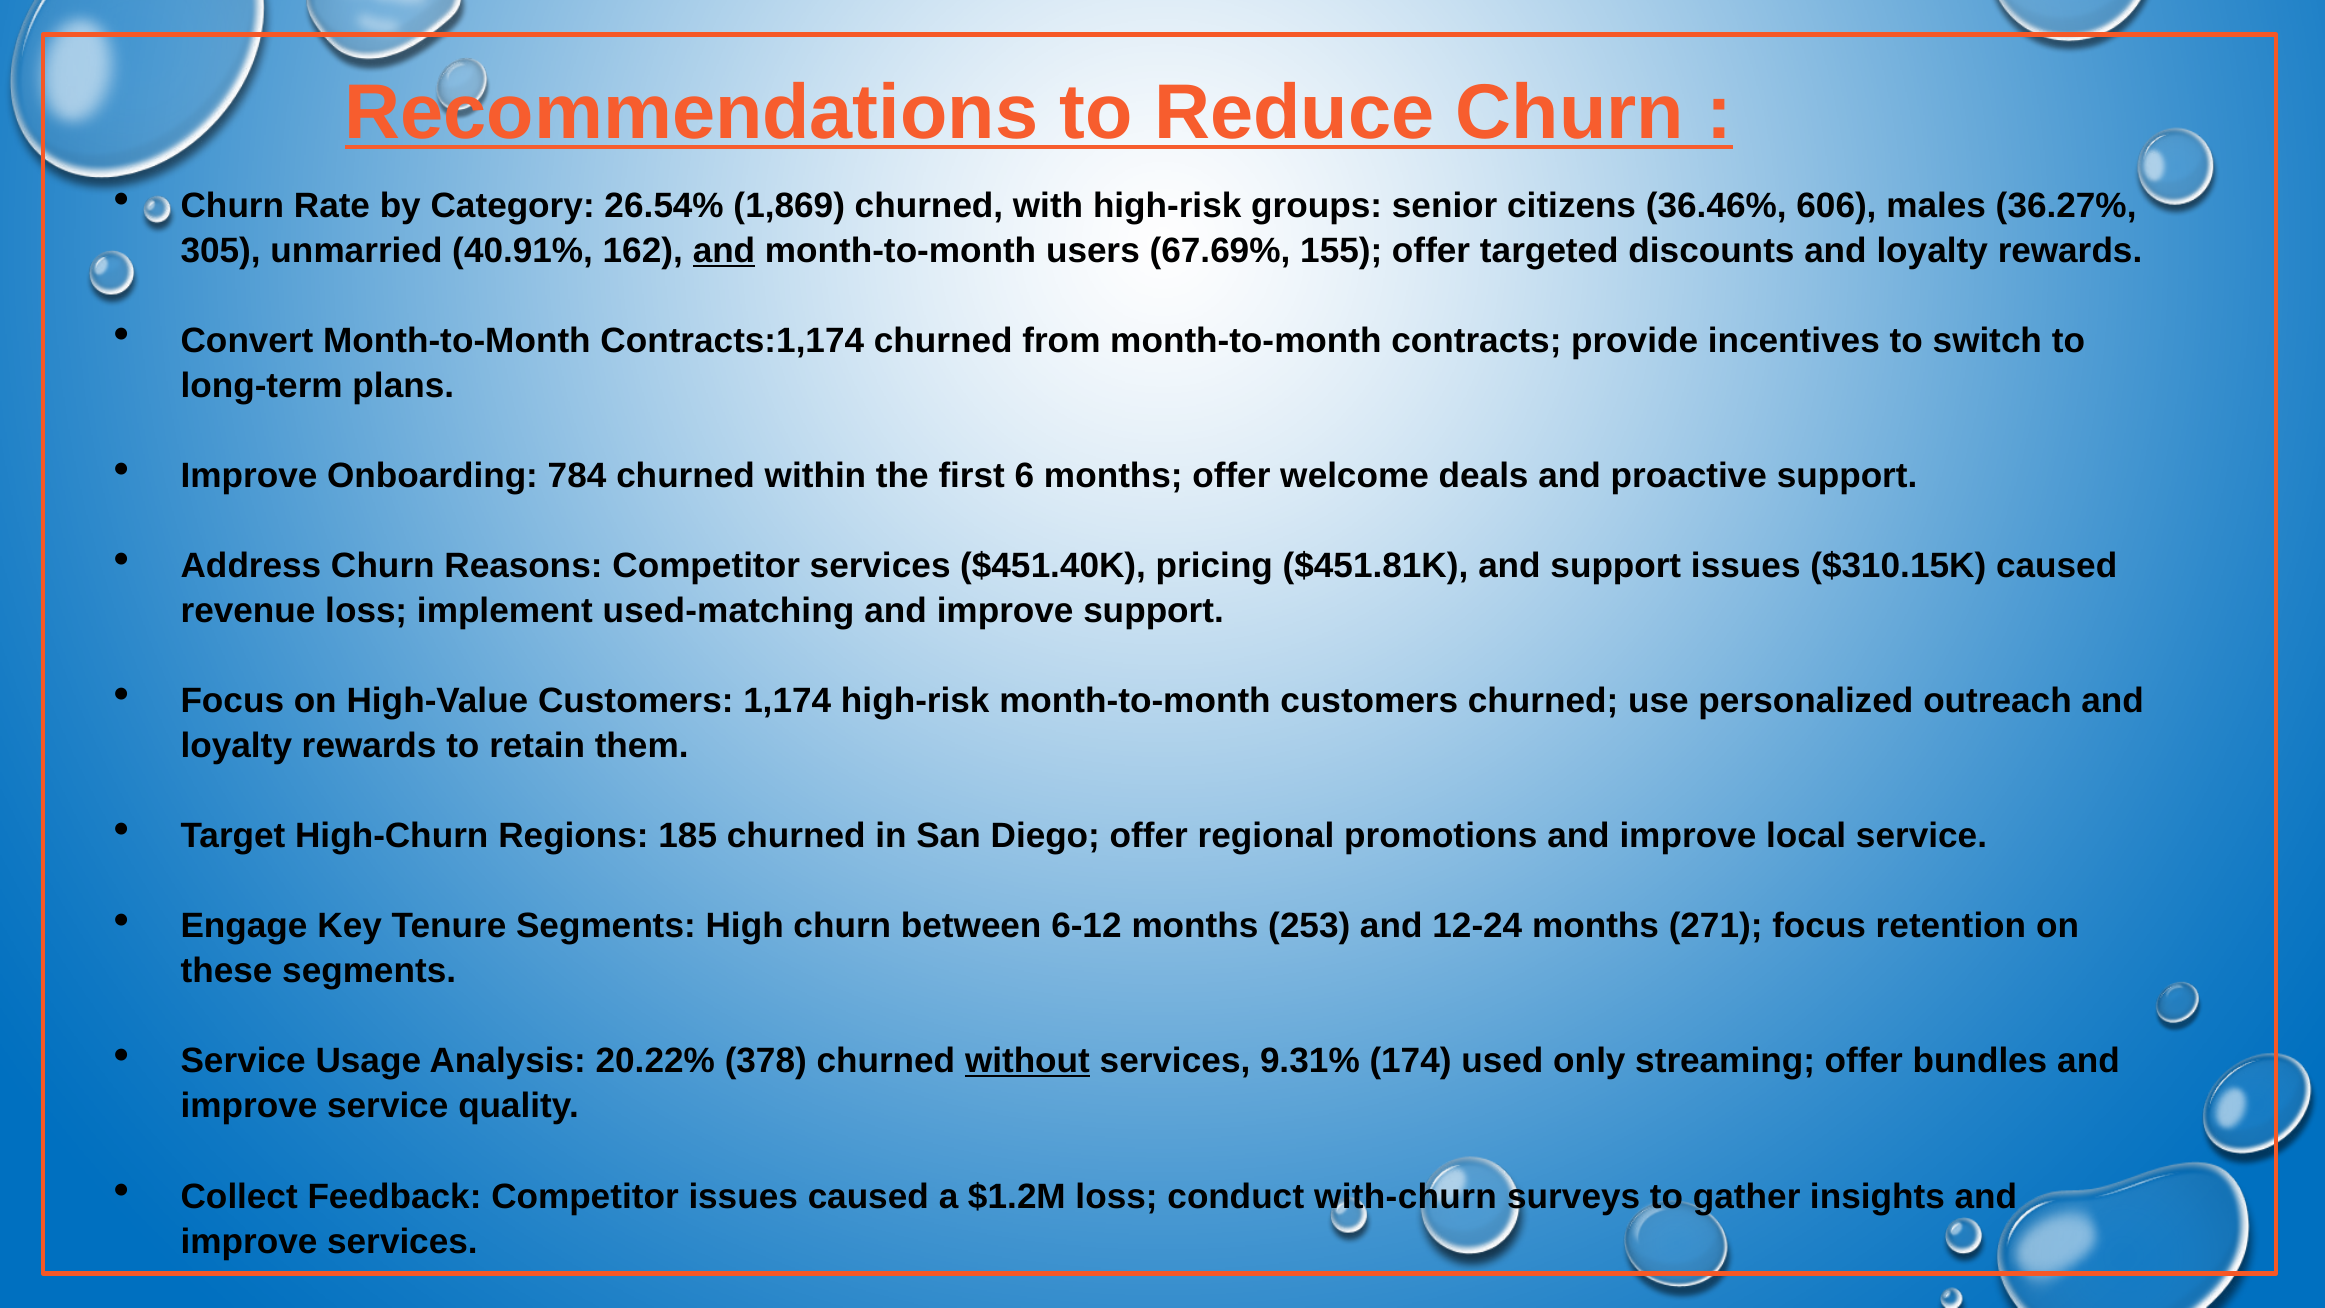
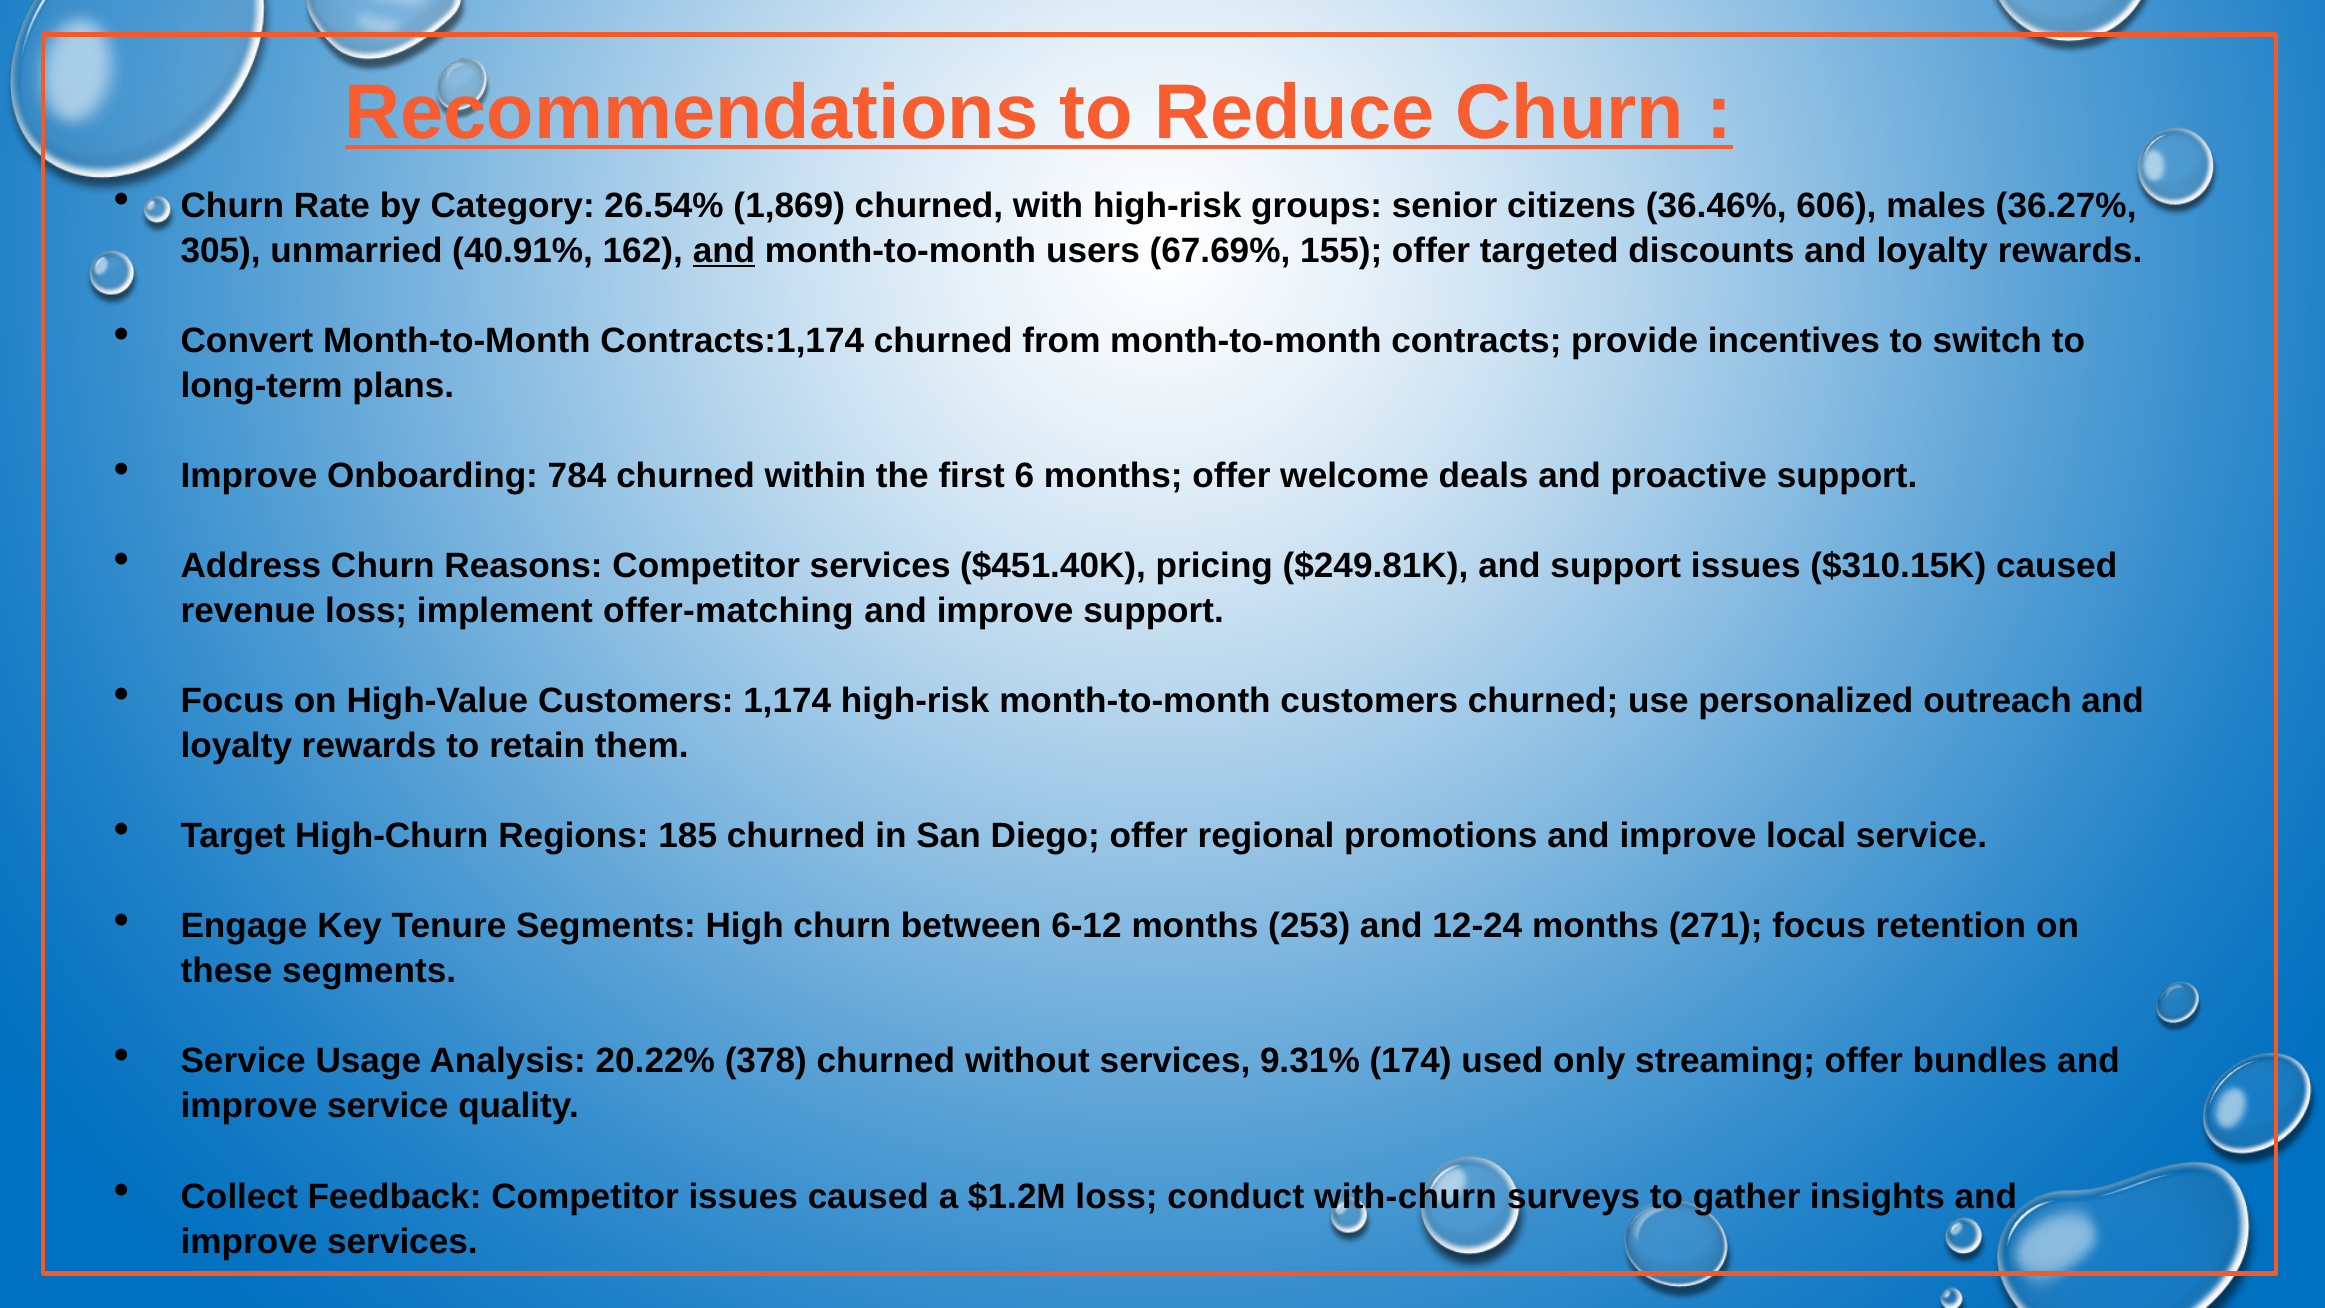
$451.81K: $451.81K -> $249.81K
used-matching: used-matching -> offer-matching
without underline: present -> none
